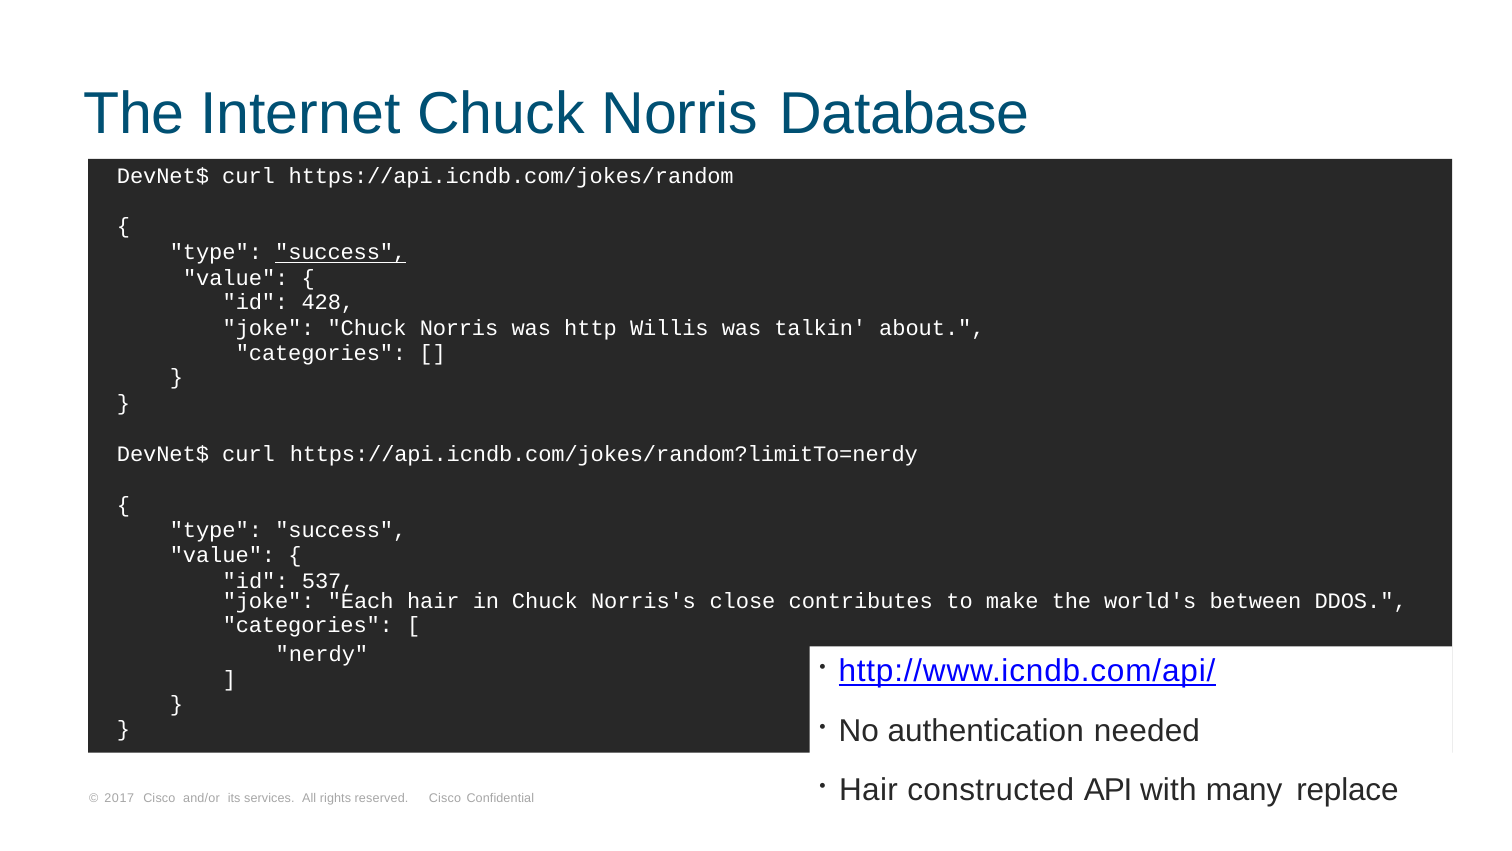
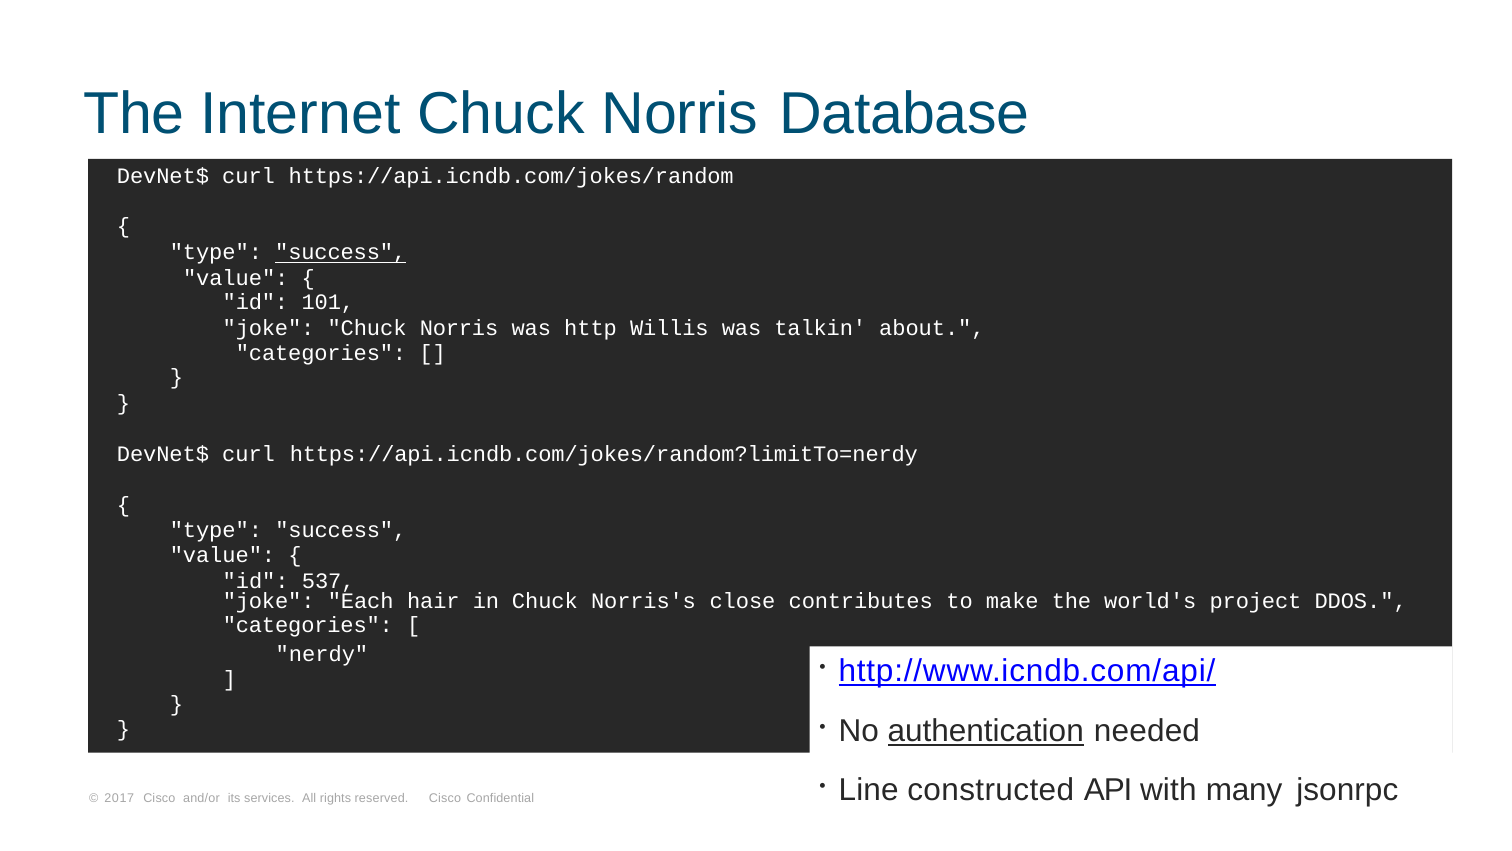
428: 428 -> 101
between: between -> project
authentication underline: none -> present
Hair at (869, 790): Hair -> Line
replace: replace -> jsonrpc
